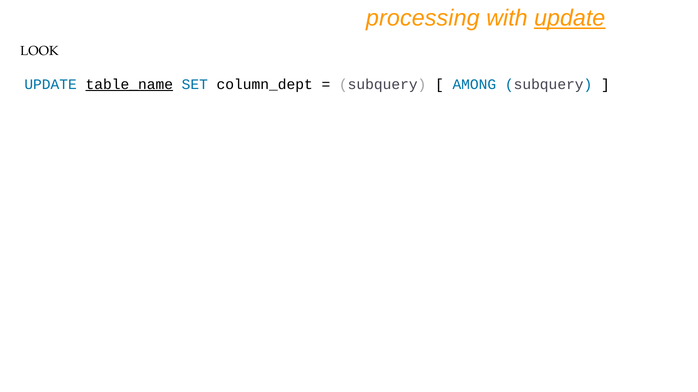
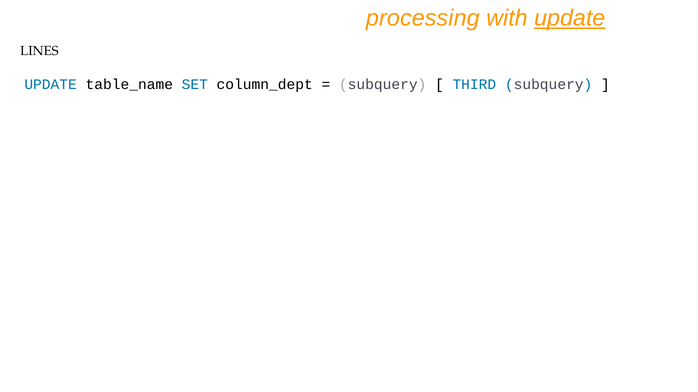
LOOK: LOOK -> LINES
table_name underline: present -> none
AMONG: AMONG -> THIRD
